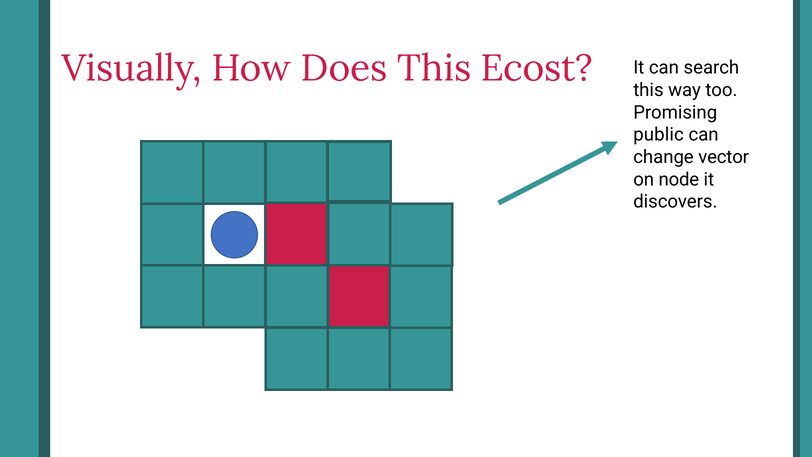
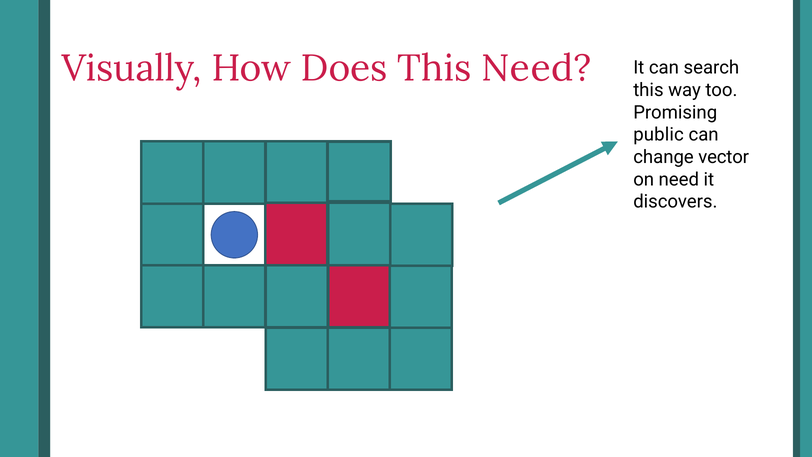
This Ecost: Ecost -> Need
on node: node -> need
